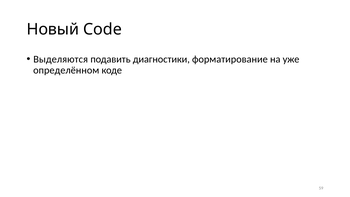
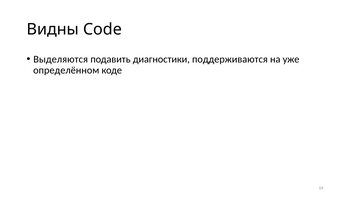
Новый: Новый -> Видны
форматирование: форматирование -> поддерживаются
